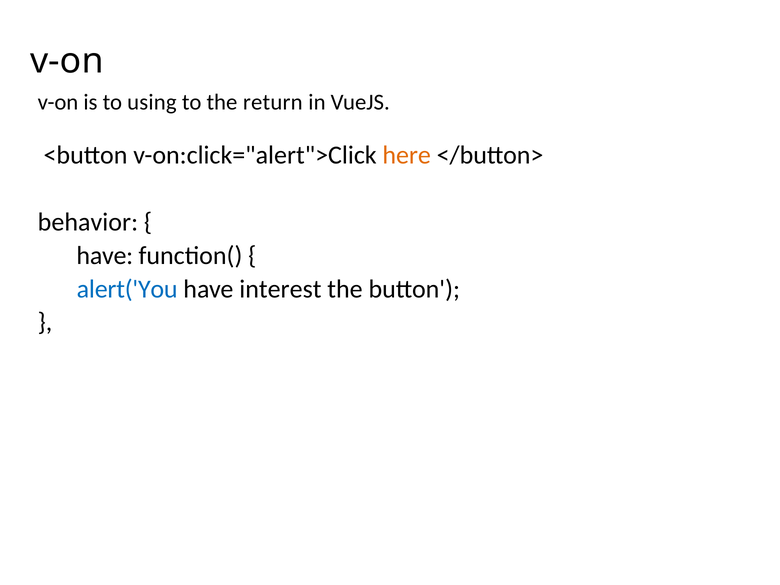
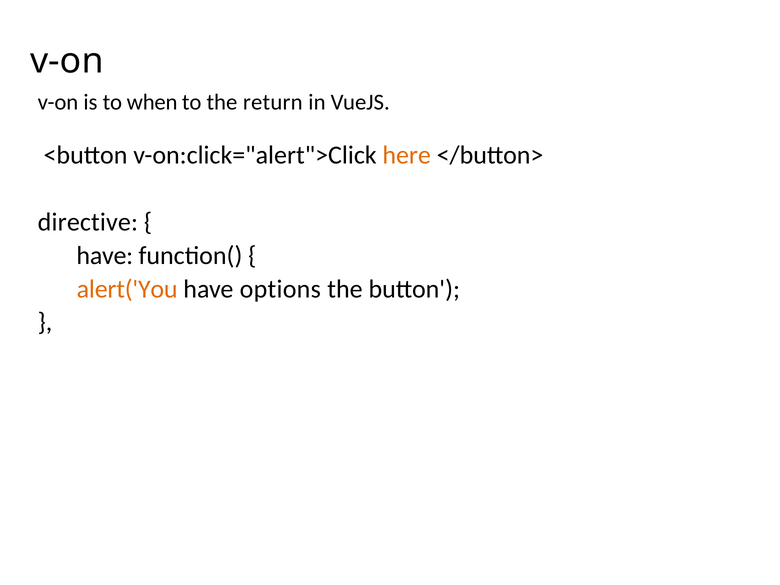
using: using -> when
behavior: behavior -> directive
alert('You colour: blue -> orange
interest: interest -> options
